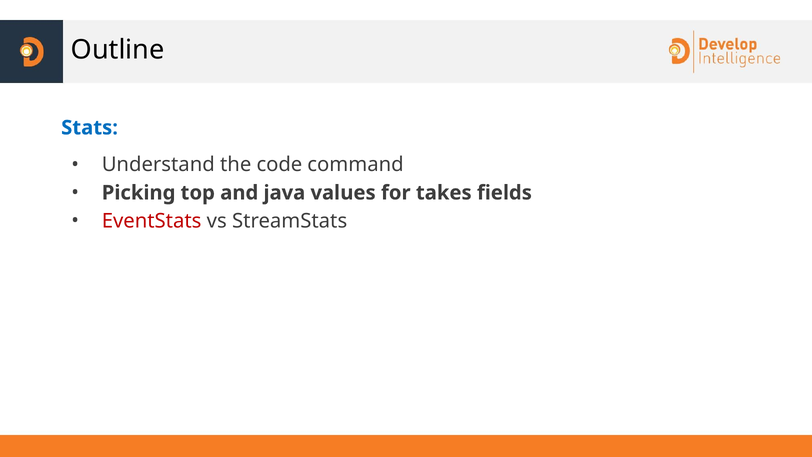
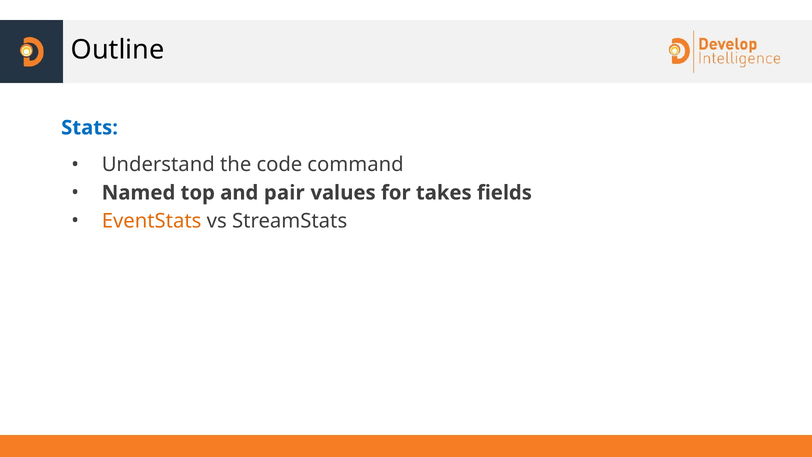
Picking: Picking -> Named
java: java -> pair
EventStats colour: red -> orange
